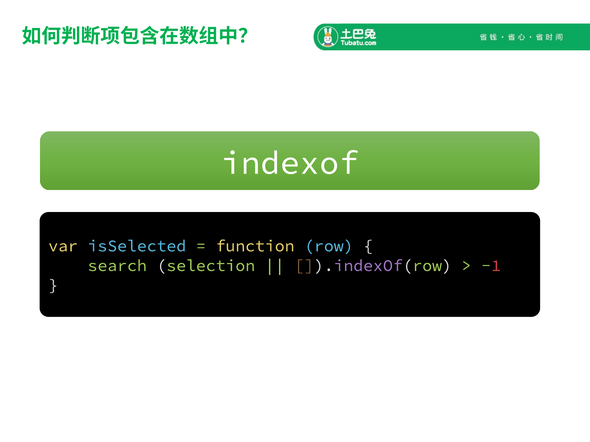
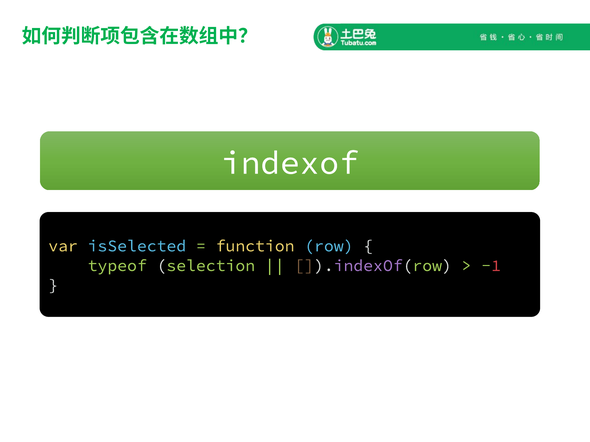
search: search -> typeof
